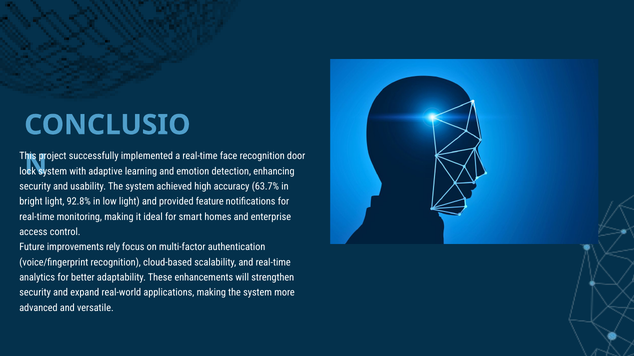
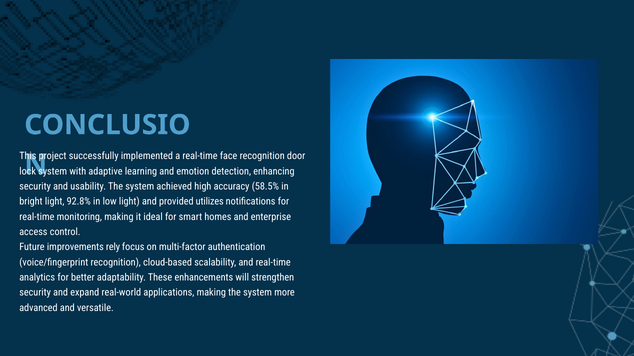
63.7%: 63.7% -> 58.5%
feature: feature -> utilizes
